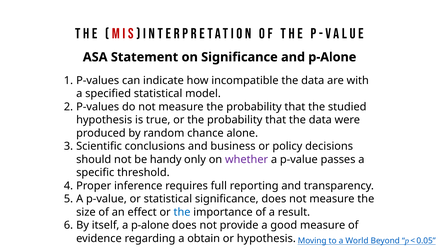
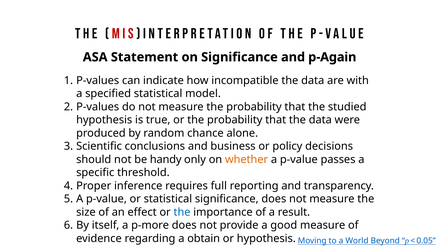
and p-Alone: p-Alone -> p-Again
whether colour: purple -> orange
a p-alone: p-alone -> p-more
